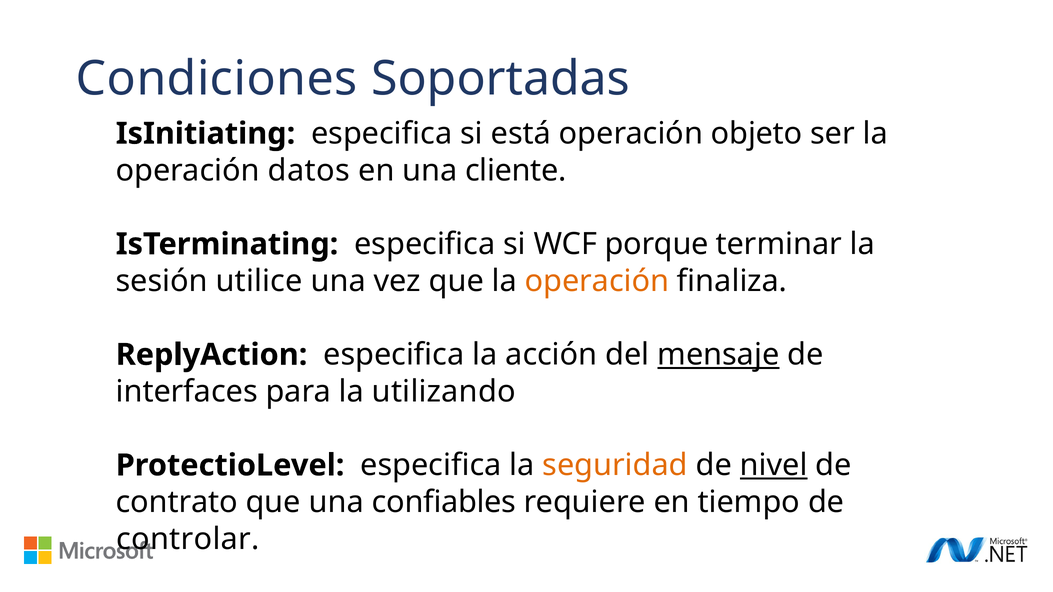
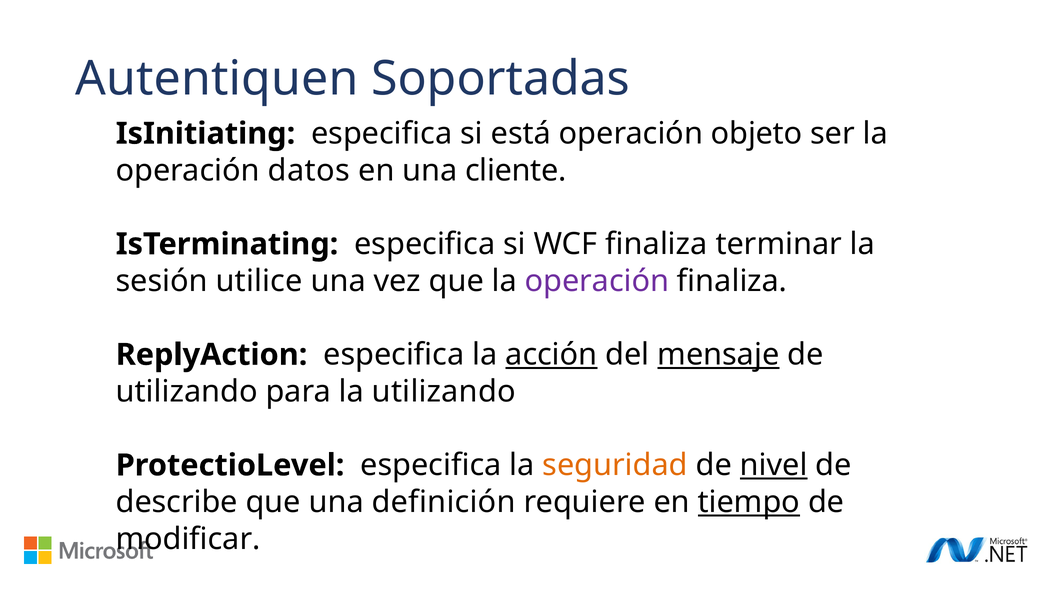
Condiciones: Condiciones -> Autentiquen
WCF porque: porque -> finaliza
operación at (597, 281) colour: orange -> purple
acción underline: none -> present
interfaces at (187, 392): interfaces -> utilizando
contrato: contrato -> describe
confiables: confiables -> definición
tiempo underline: none -> present
controlar: controlar -> modificar
